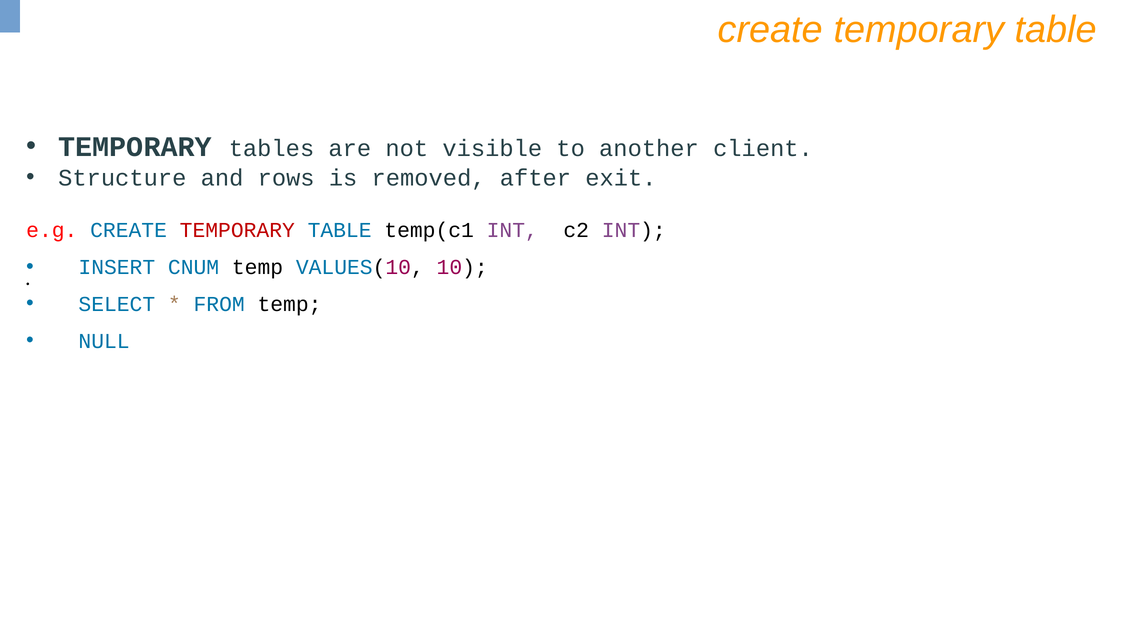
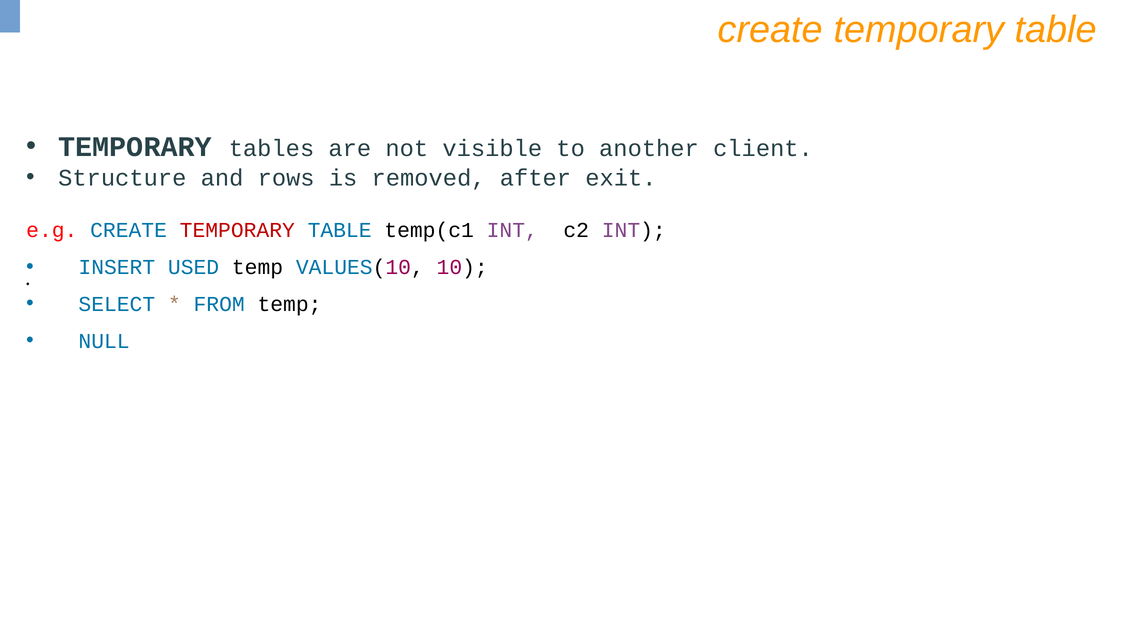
CNUM: CNUM -> USED
